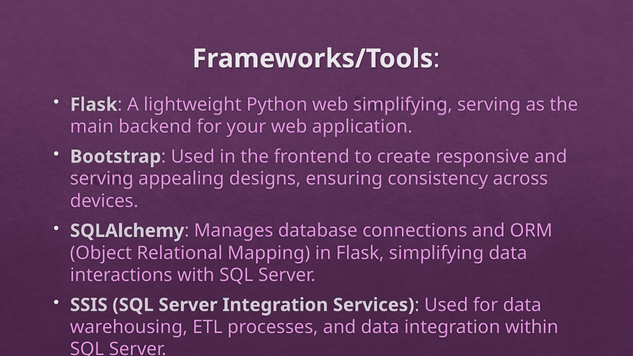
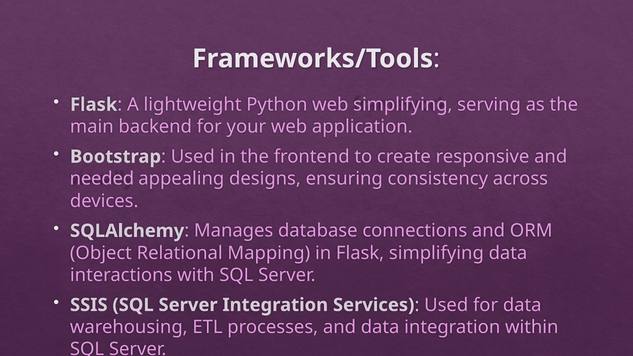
serving at (102, 179): serving -> needed
